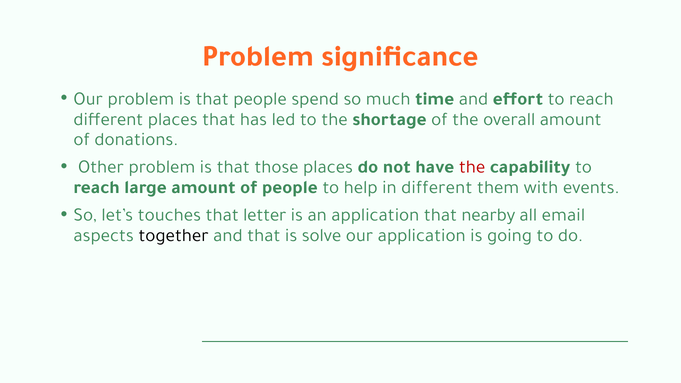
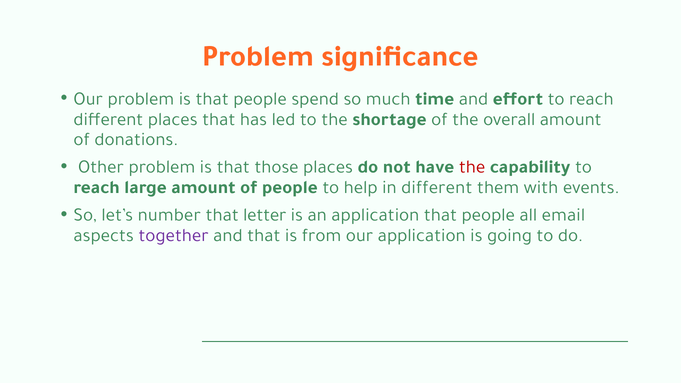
touches: touches -> number
application that nearby: nearby -> people
together colour: black -> purple
solve: solve -> from
